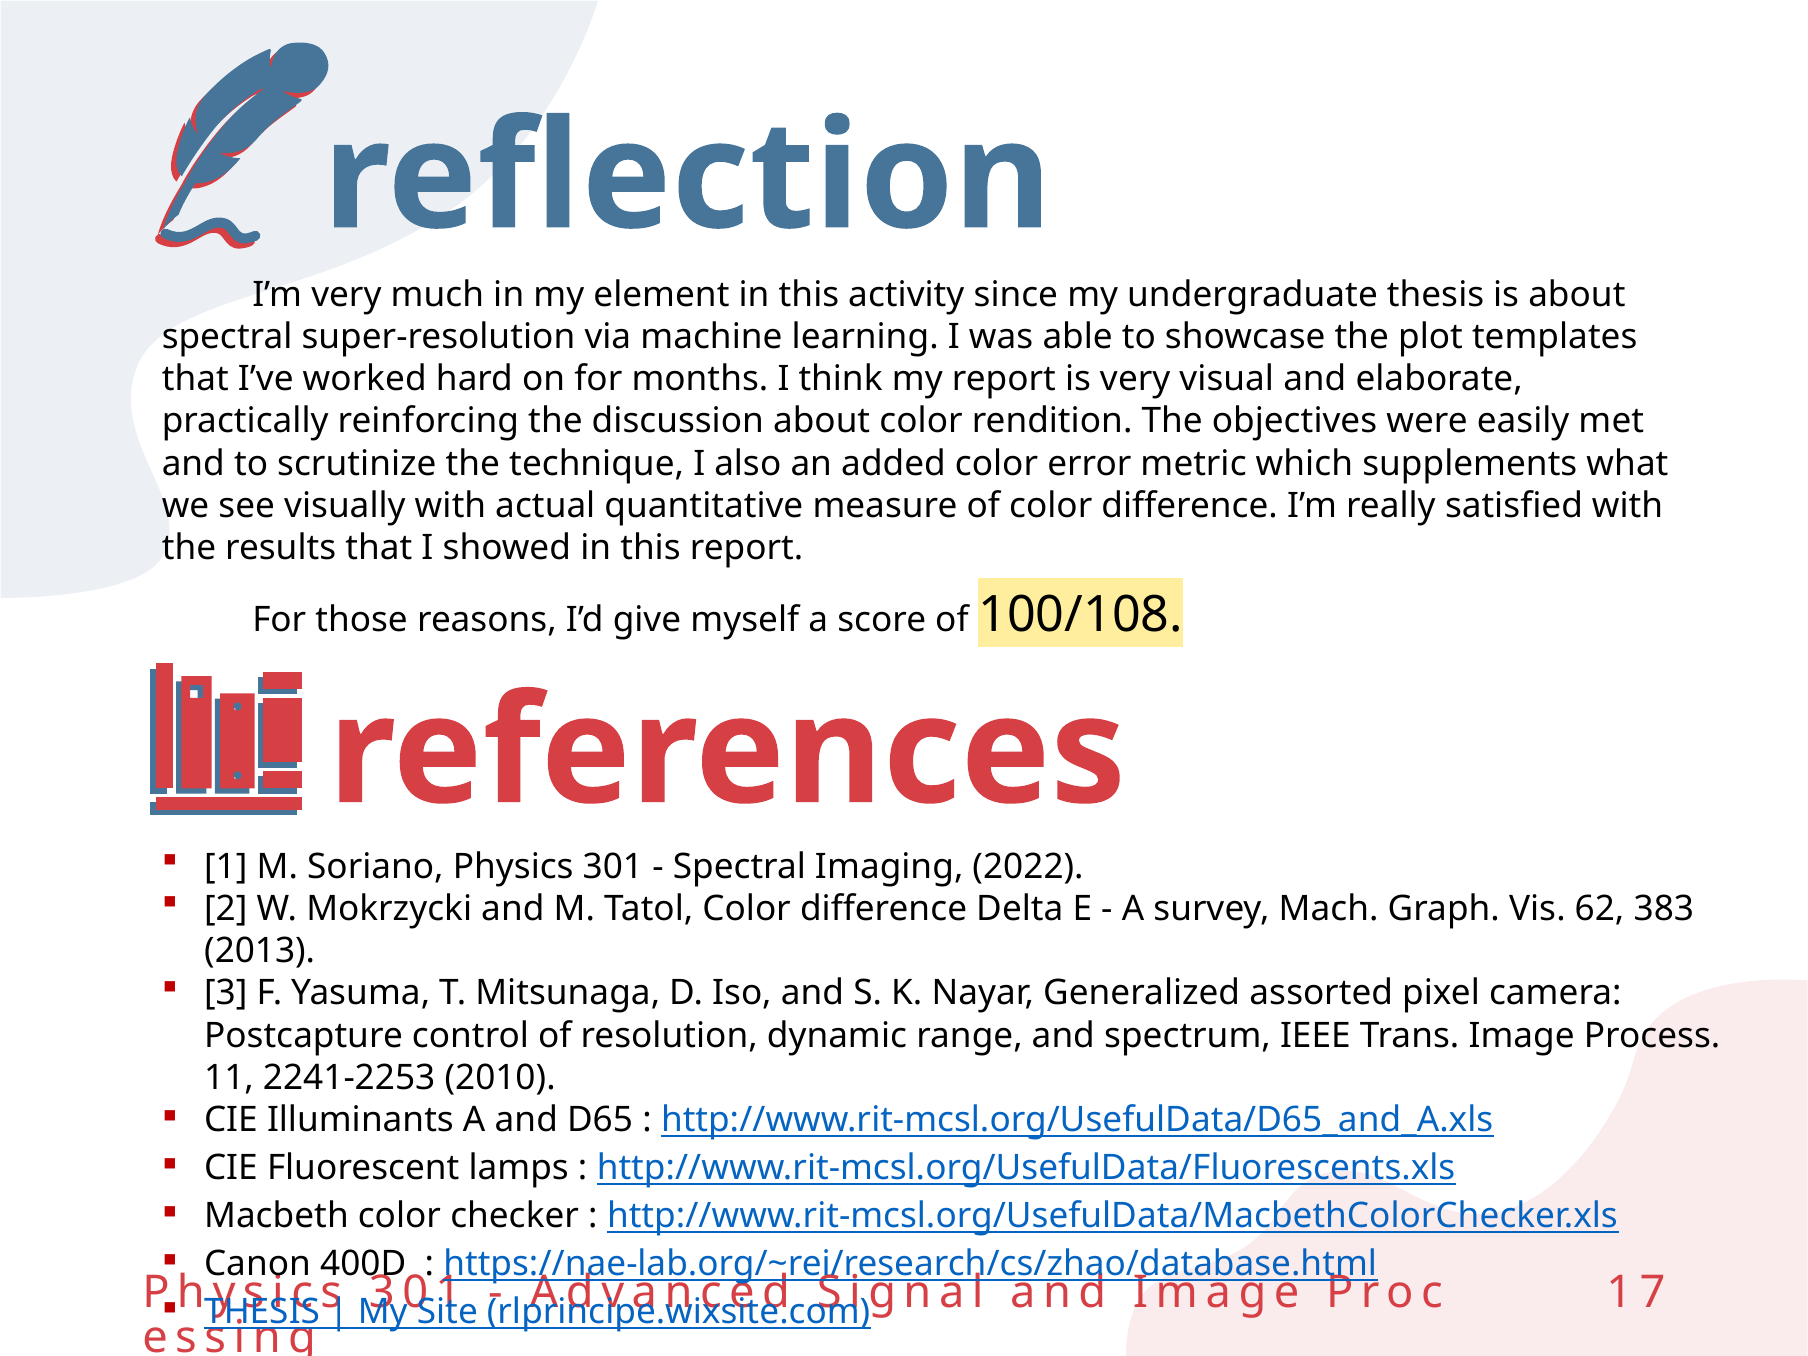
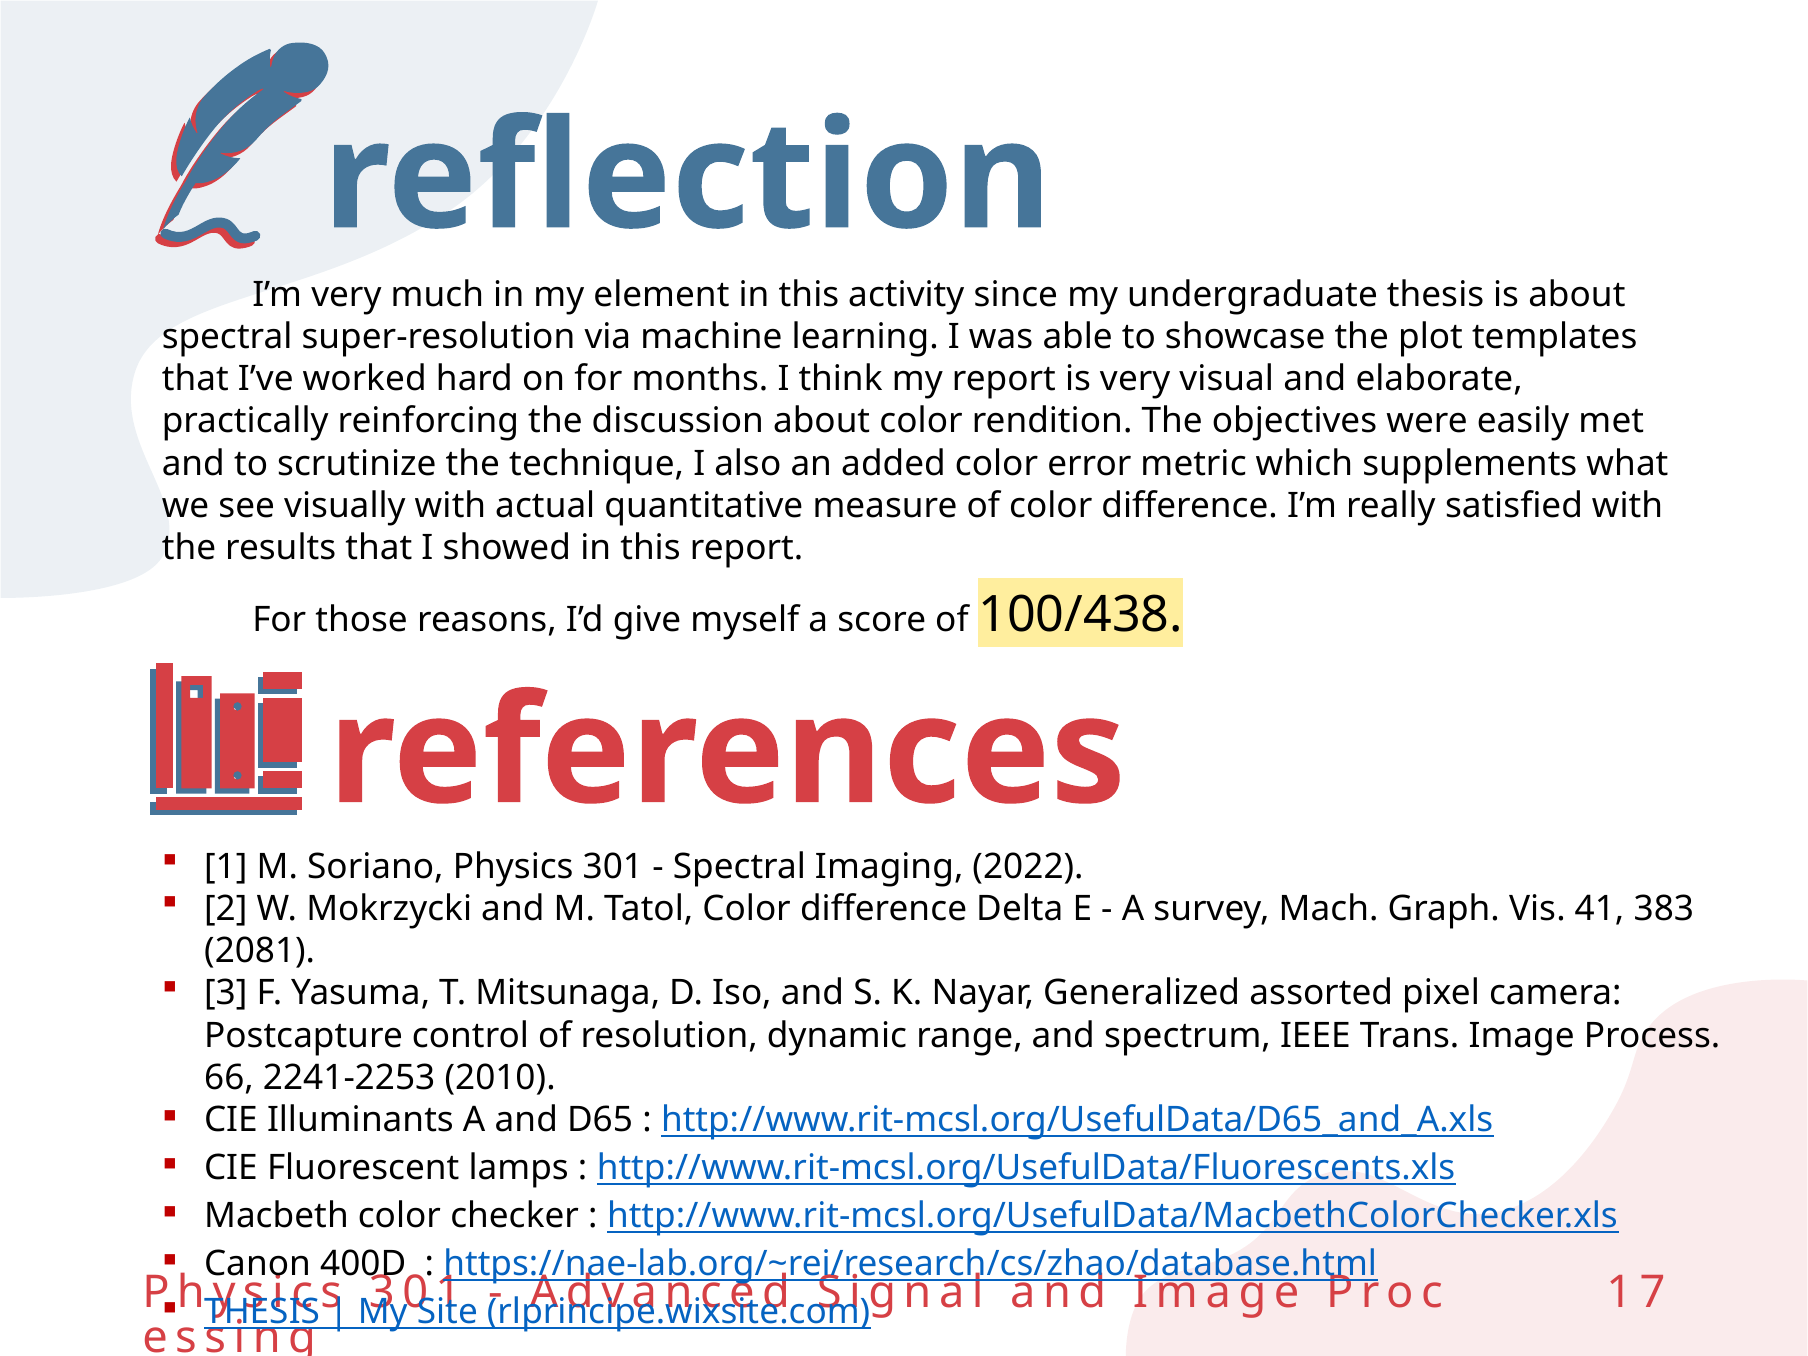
100/108: 100/108 -> 100/438
62: 62 -> 41
2013: 2013 -> 2081
11: 11 -> 66
